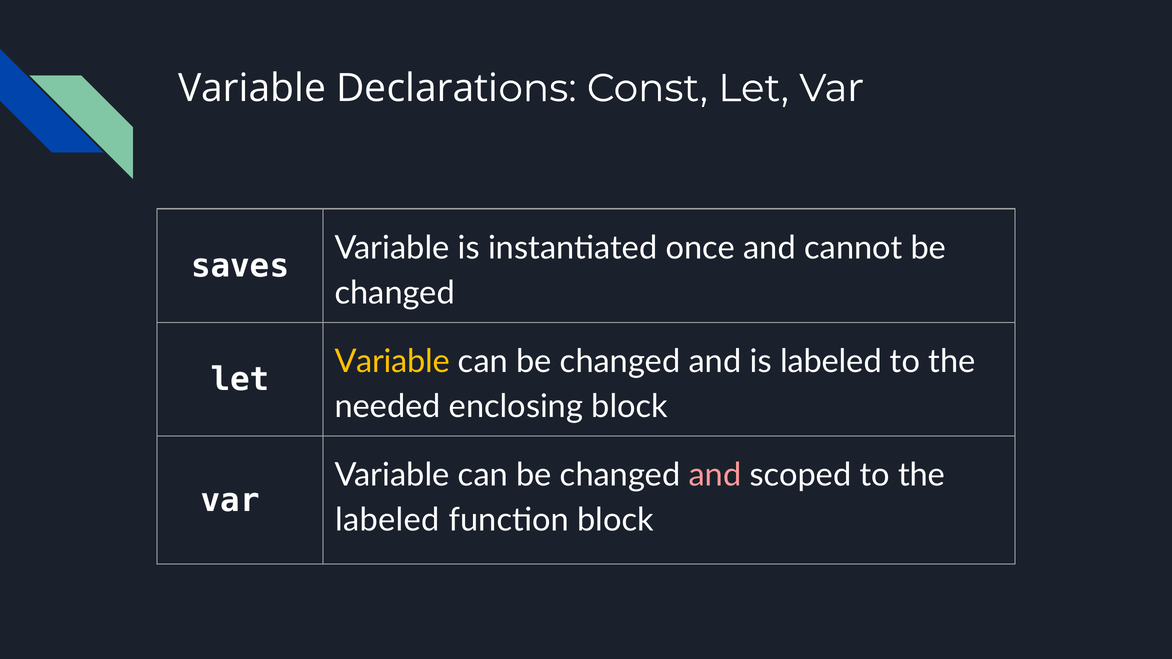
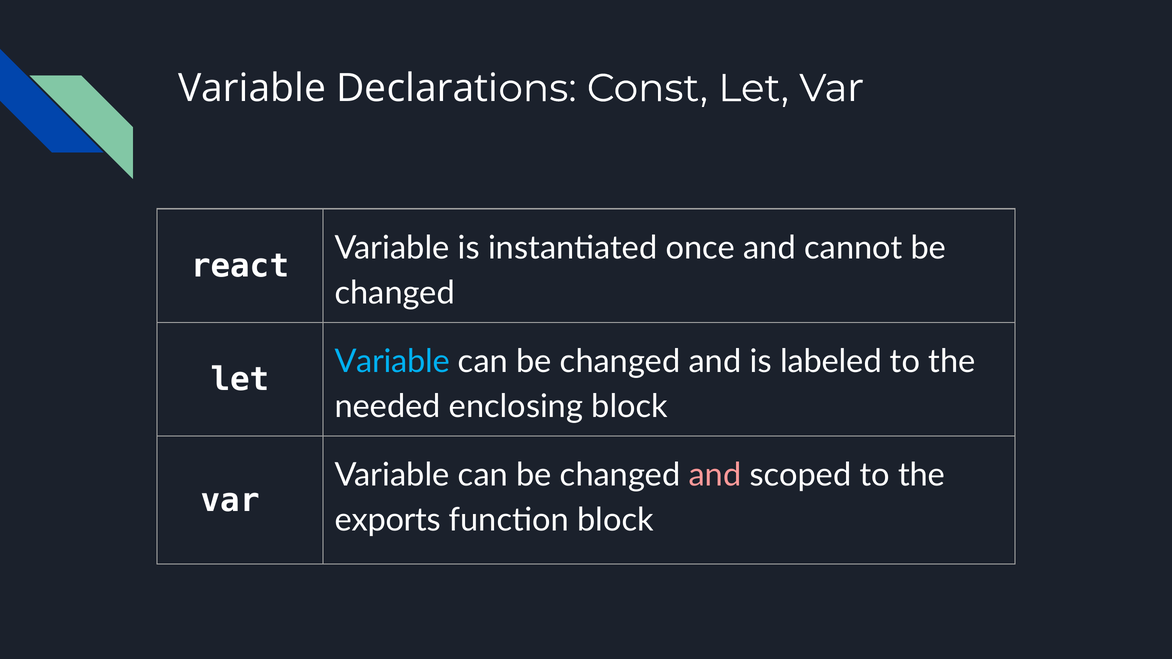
saves: saves -> react
Variable at (392, 362) colour: yellow -> light blue
labeled at (387, 520): labeled -> exports
